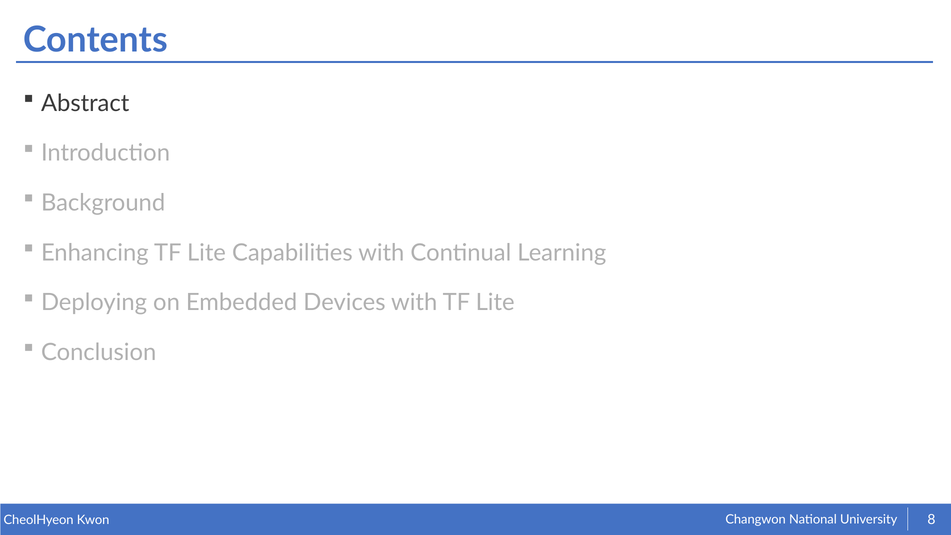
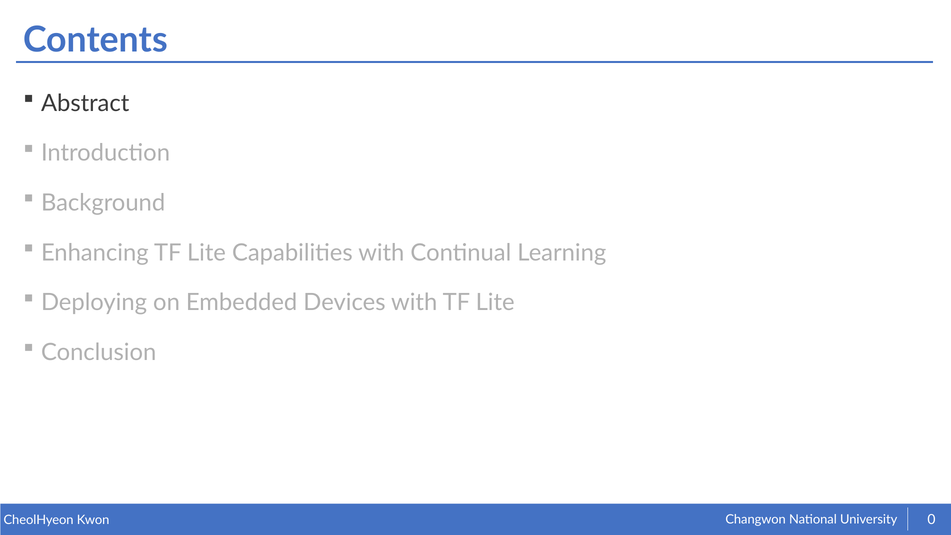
8: 8 -> 0
